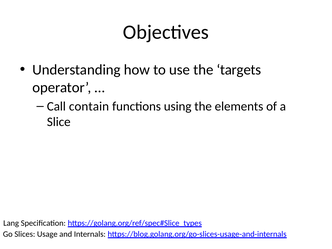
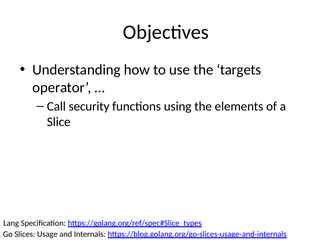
contain: contain -> security
